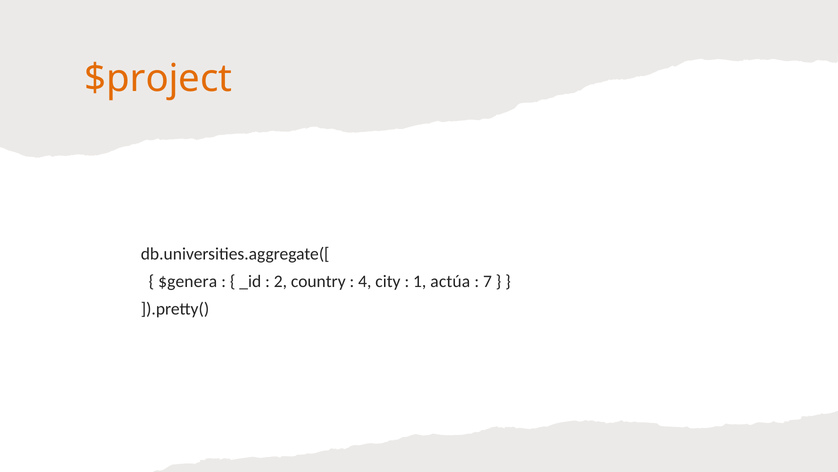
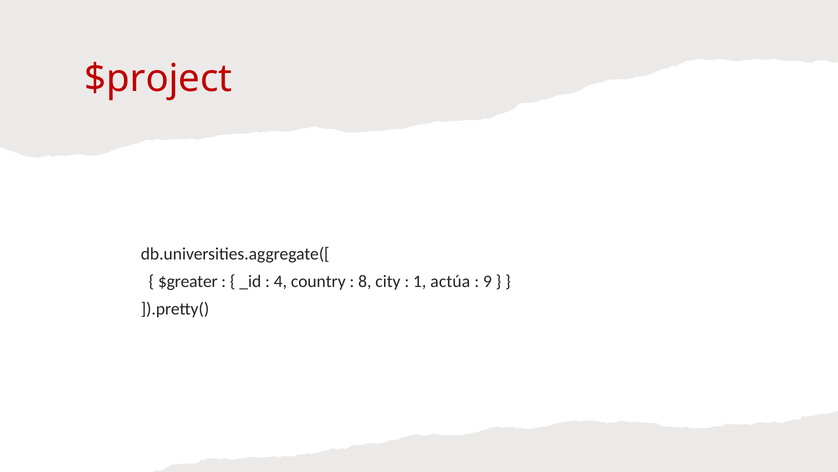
$project colour: orange -> red
$genera: $genera -> $greater
2: 2 -> 4
4: 4 -> 8
7: 7 -> 9
